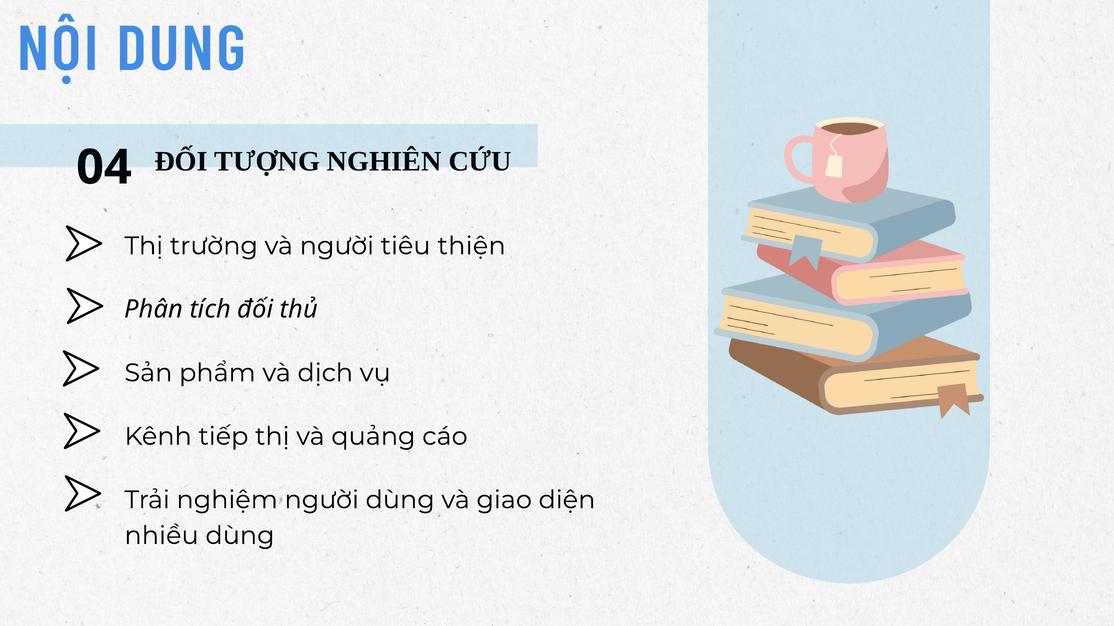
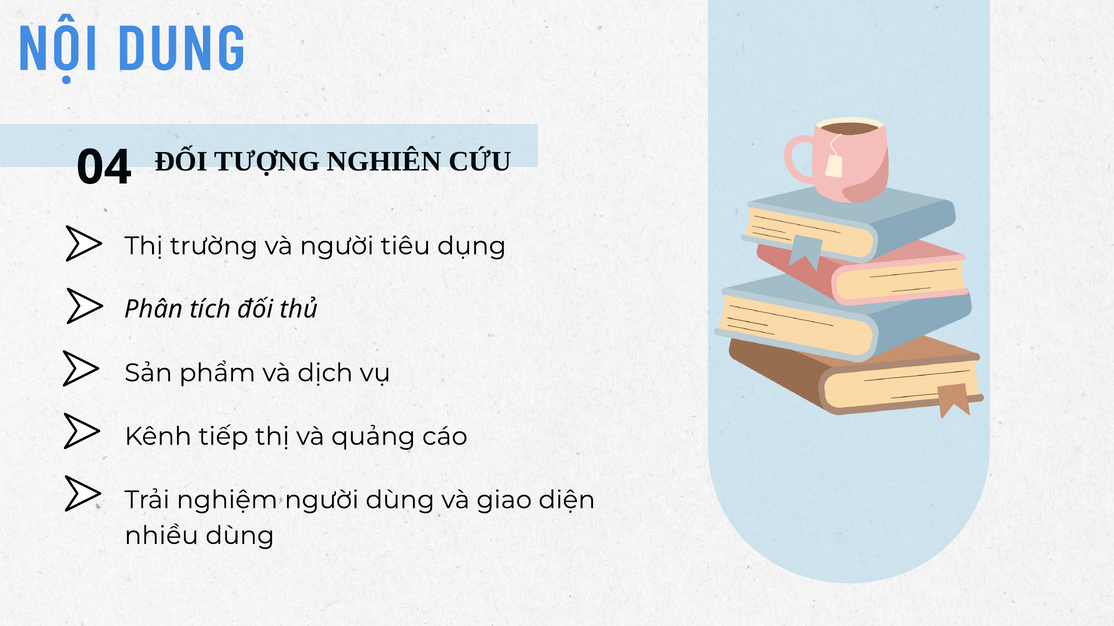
thiện: thiện -> dụng
